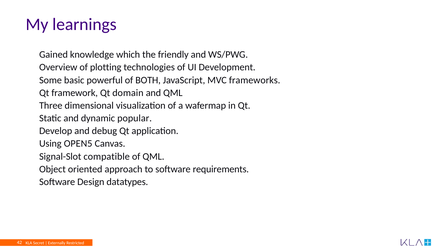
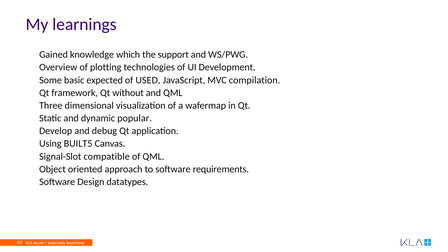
friendly: friendly -> support
powerful: powerful -> expected
BOTH: BOTH -> USED
frameworks: frameworks -> compilation
domain: domain -> without
OPEN5: OPEN5 -> BUILT5
